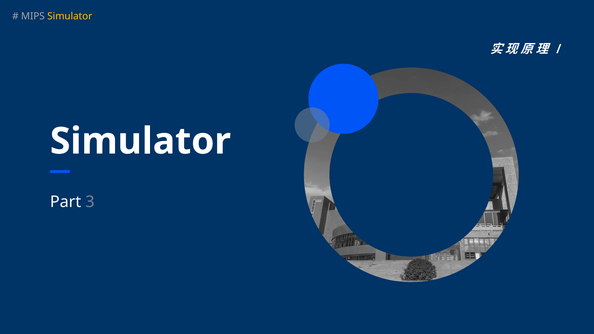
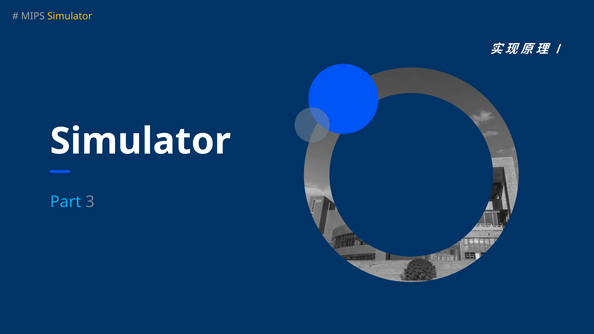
Part colour: white -> light blue
